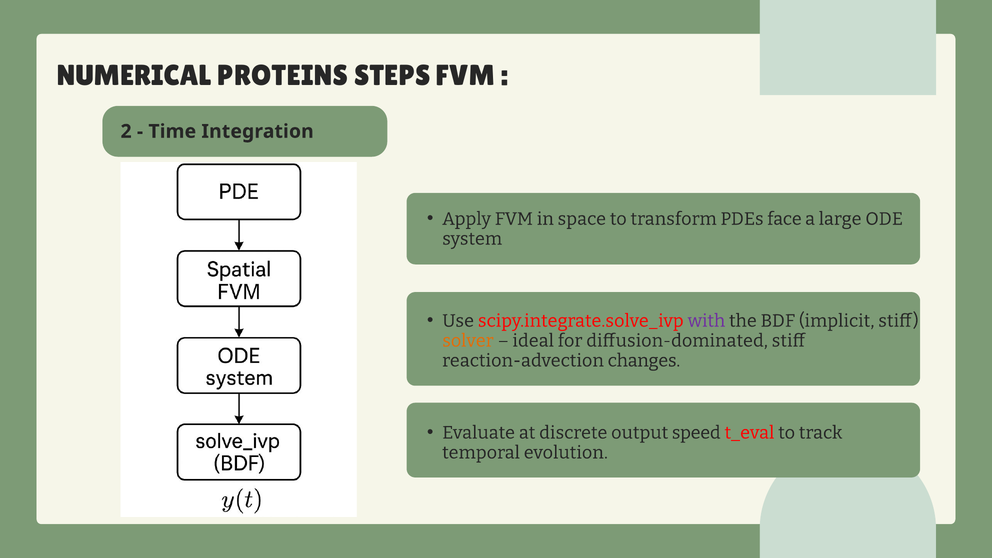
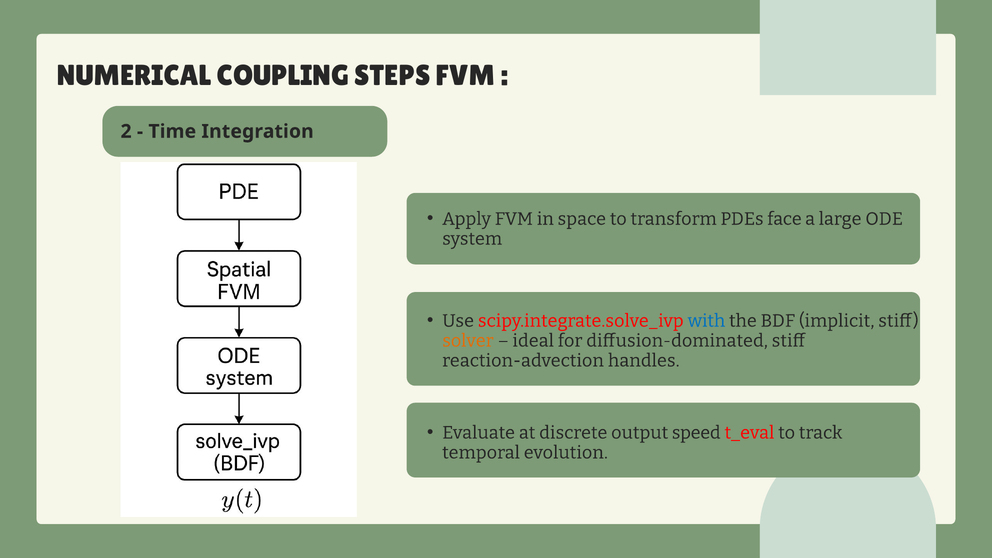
PROTEINS: PROTEINS -> COUPLING
with colour: purple -> blue
changes: changes -> handles
